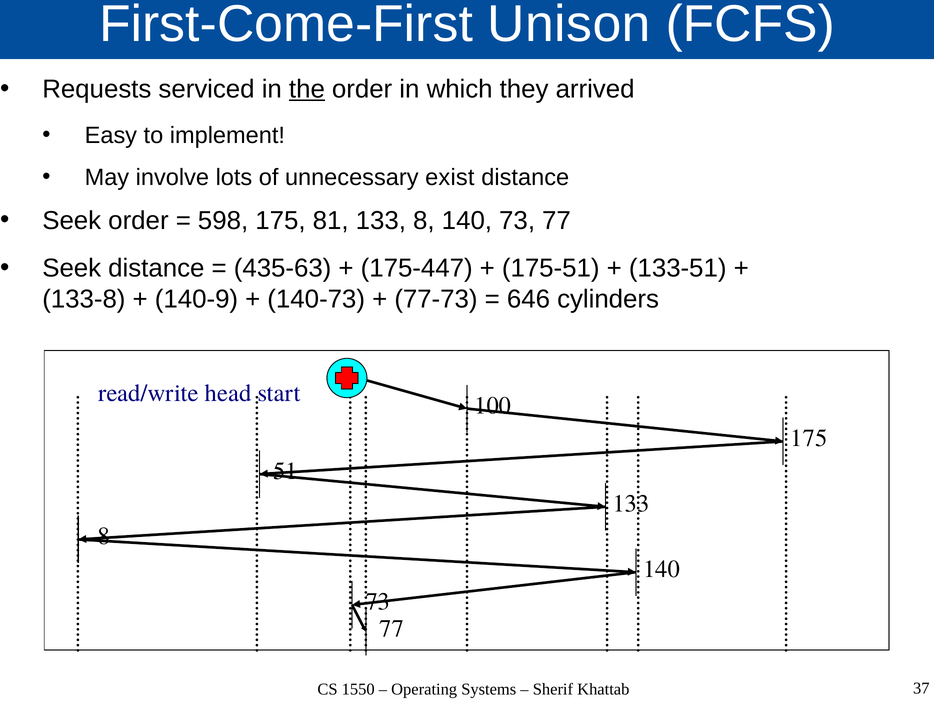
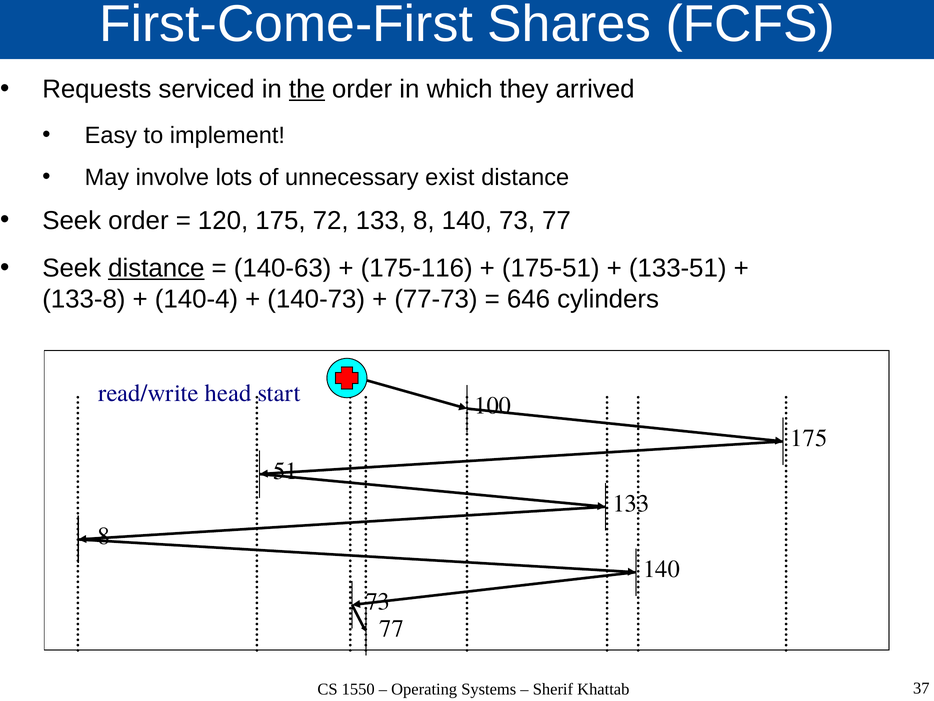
Unison: Unison -> Shares
598: 598 -> 120
81: 81 -> 72
distance at (156, 268) underline: none -> present
435-63: 435-63 -> 140-63
175-447: 175-447 -> 175-116
140-9: 140-9 -> 140-4
